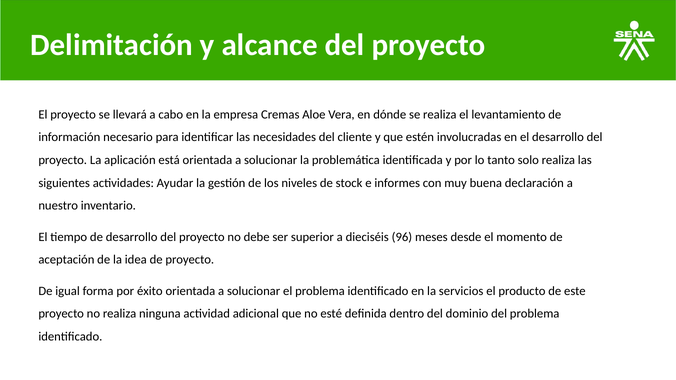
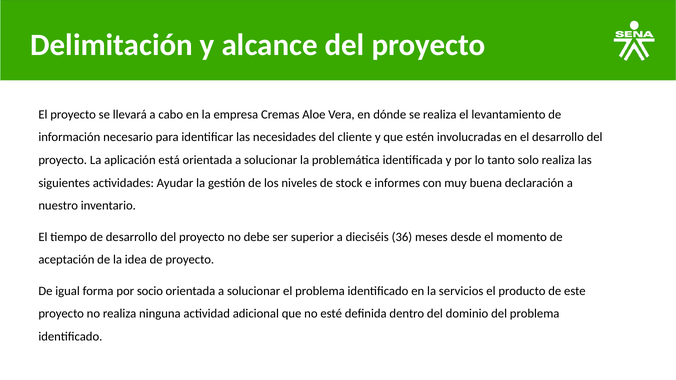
96: 96 -> 36
éxito: éxito -> socio
